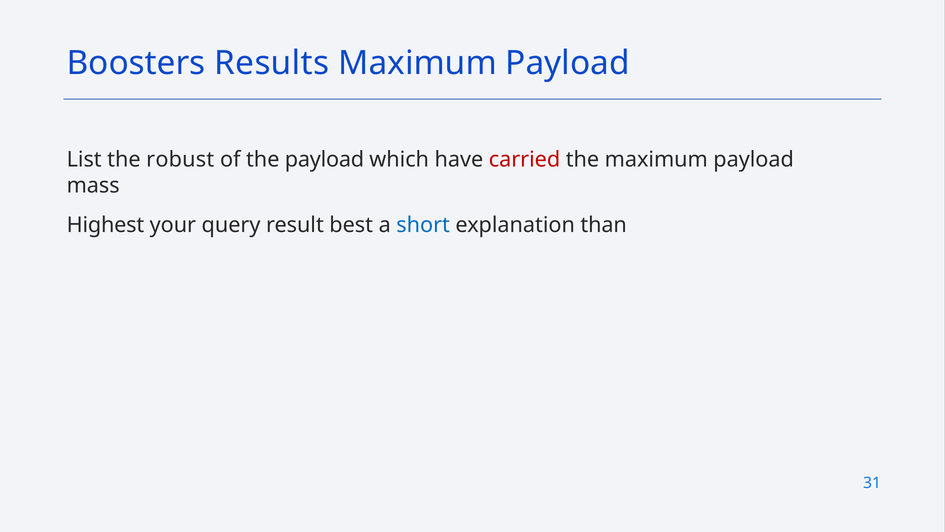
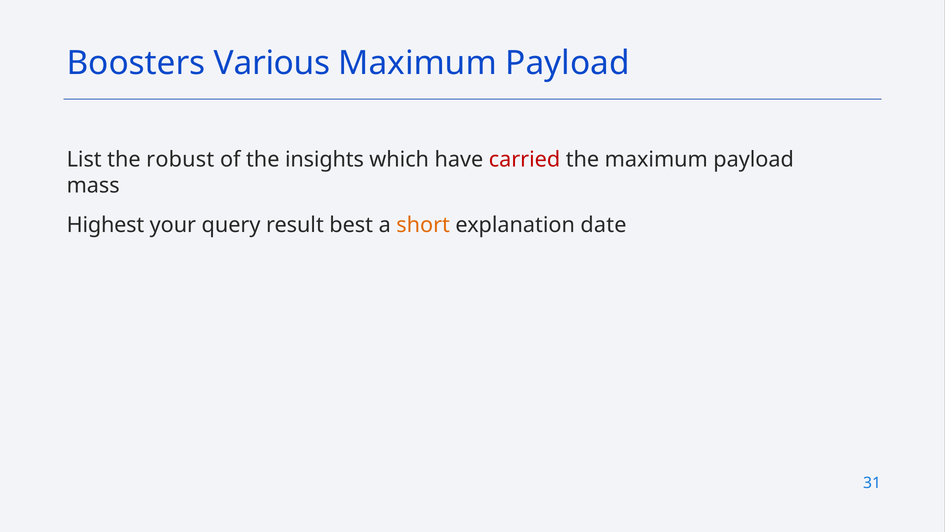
Results: Results -> Various
the payload: payload -> insights
short colour: blue -> orange
than: than -> date
